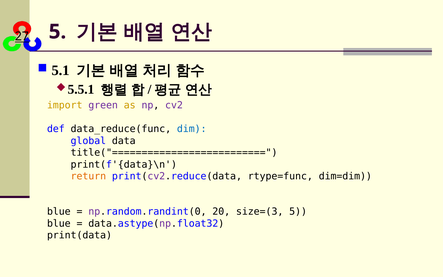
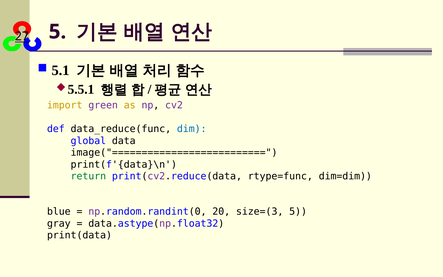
title("==========================: title("========================== -> image("==========================
return colour: orange -> green
blue at (59, 223): blue -> gray
